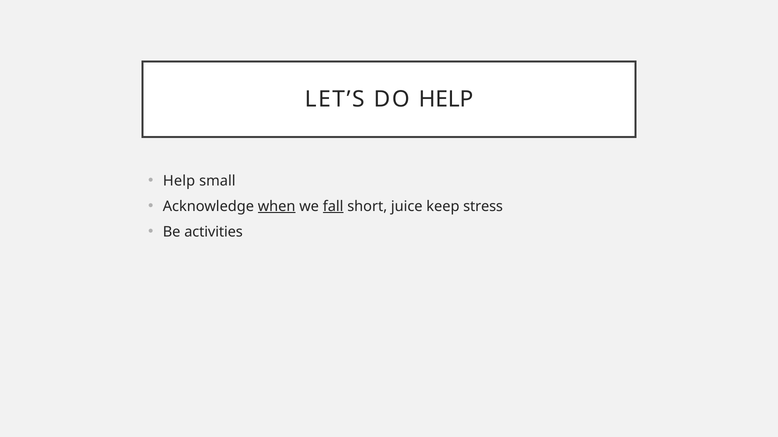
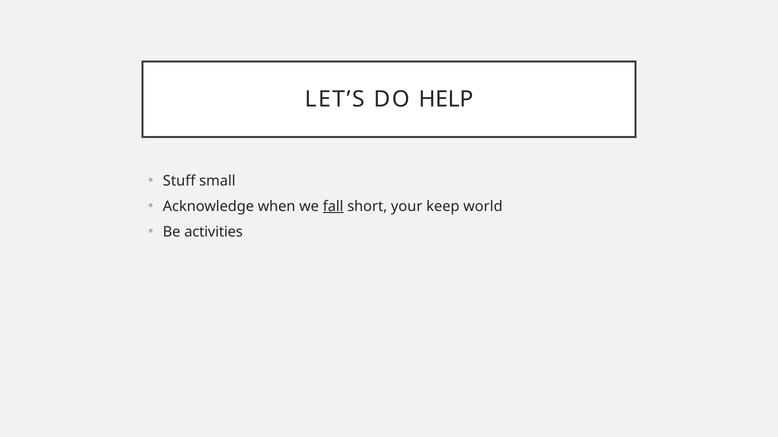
Help at (179, 181): Help -> Stuff
when underline: present -> none
juice: juice -> your
stress: stress -> world
